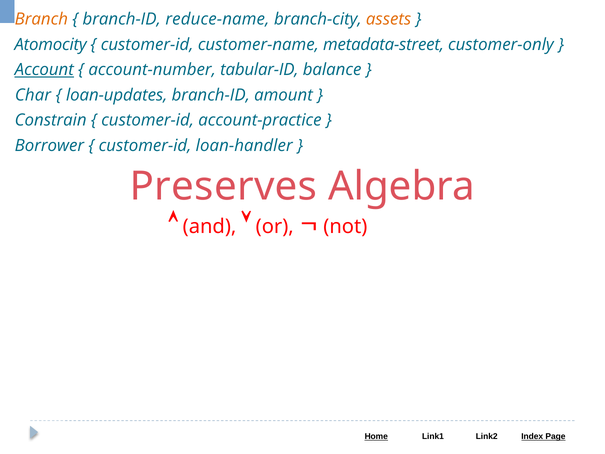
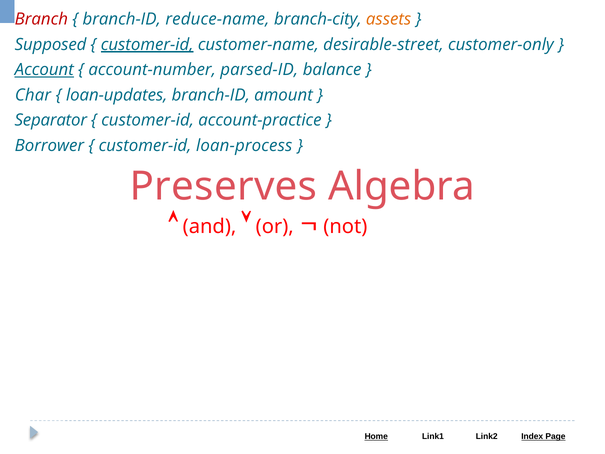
Branch colour: orange -> red
Atomocity: Atomocity -> Supposed
customer-id at (147, 44) underline: none -> present
metadata-street: metadata-street -> desirable-street
tabular-ID: tabular-ID -> parsed-ID
Constrain: Constrain -> Separator
loan-handler: loan-handler -> loan-process
